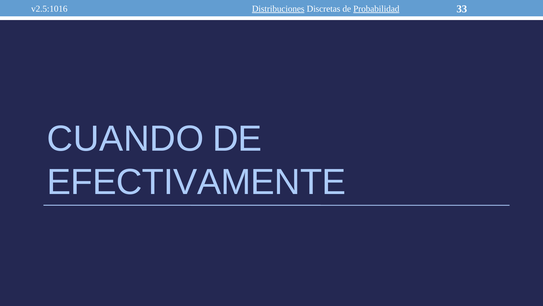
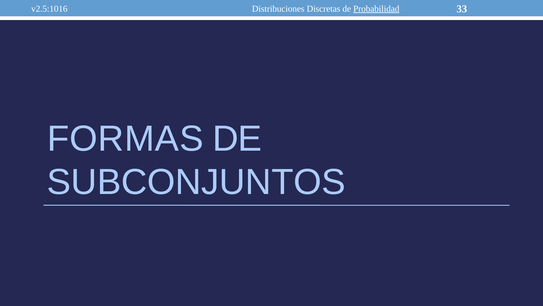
Distribuciones underline: present -> none
CUANDO: CUANDO -> FORMAS
EFECTIVAMENTE: EFECTIVAMENTE -> SUBCONJUNTOS
